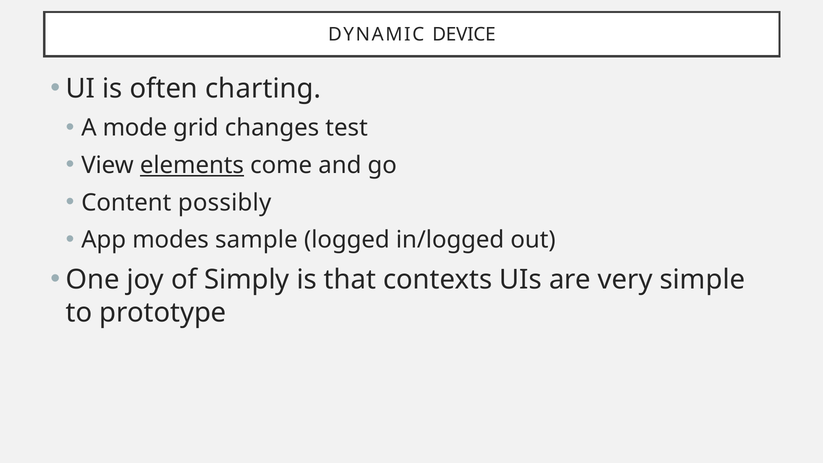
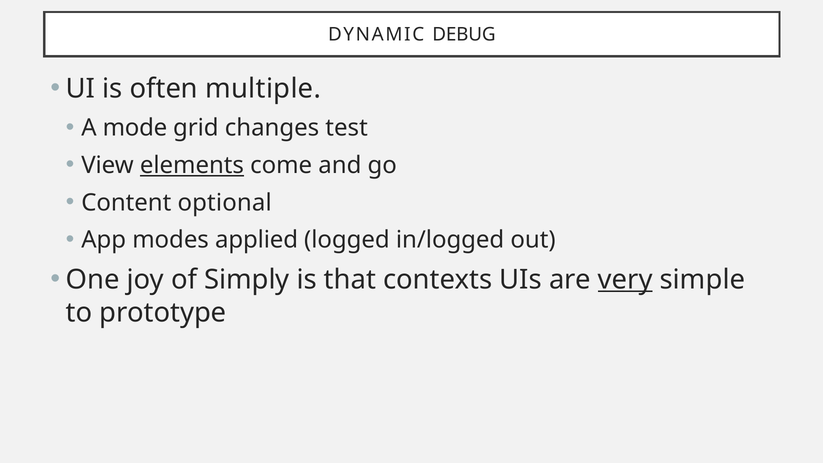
DEVICE: DEVICE -> DEBUG
charting: charting -> multiple
possibly: possibly -> optional
sample: sample -> applied
very underline: none -> present
